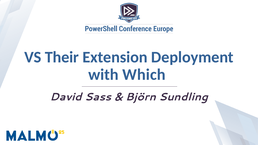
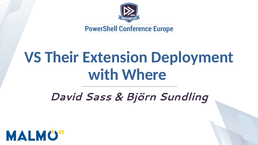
Which: Which -> Where
